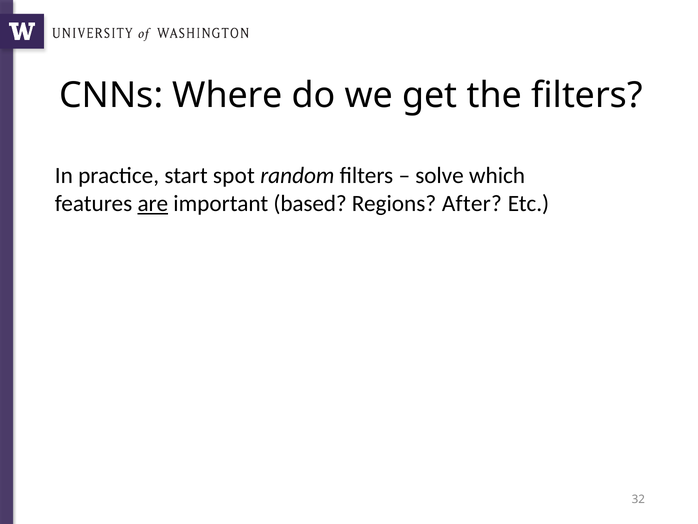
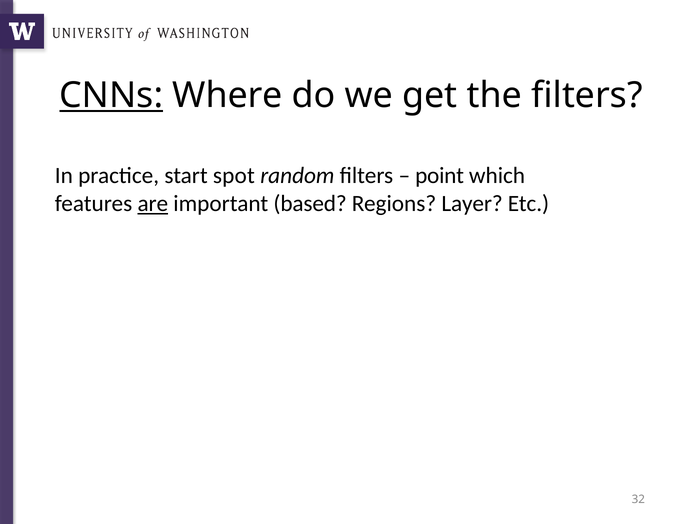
CNNs underline: none -> present
solve: solve -> point
After: After -> Layer
